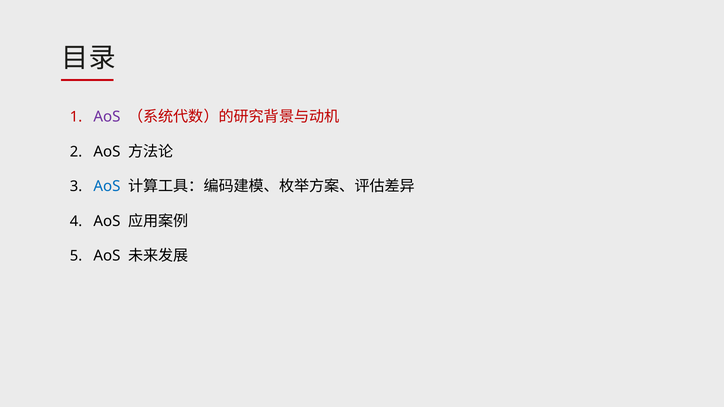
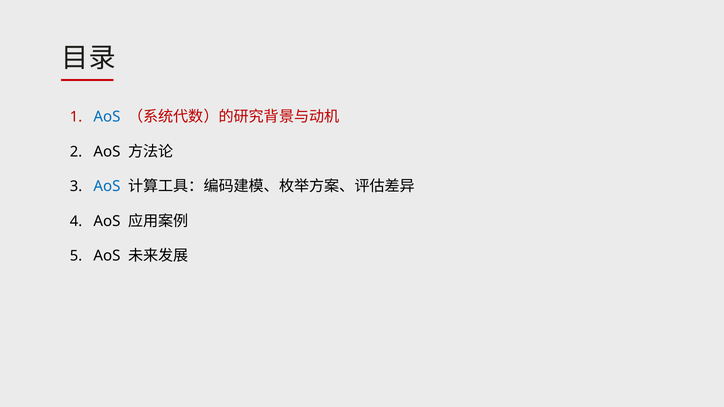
AoS at (107, 117) colour: purple -> blue
